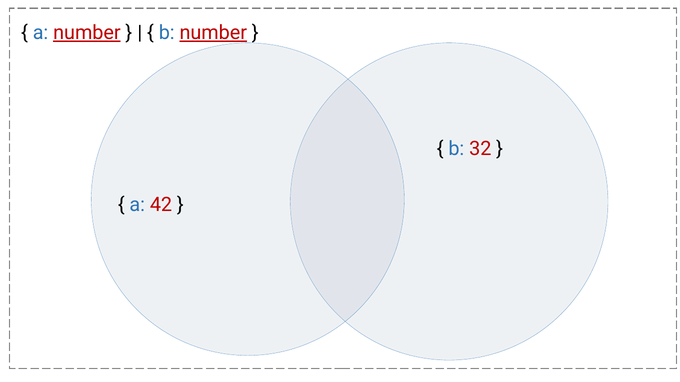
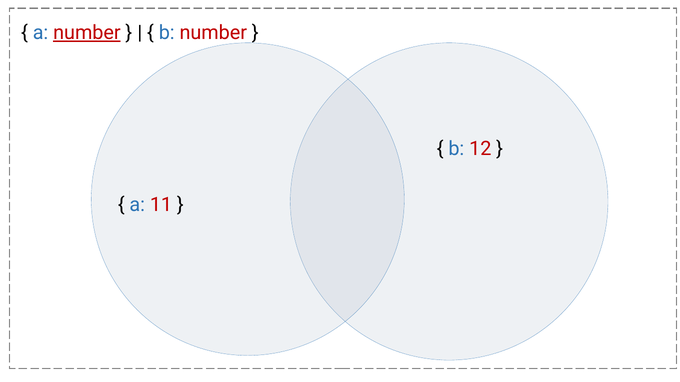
number at (213, 33) underline: present -> none
32: 32 -> 12
42: 42 -> 11
